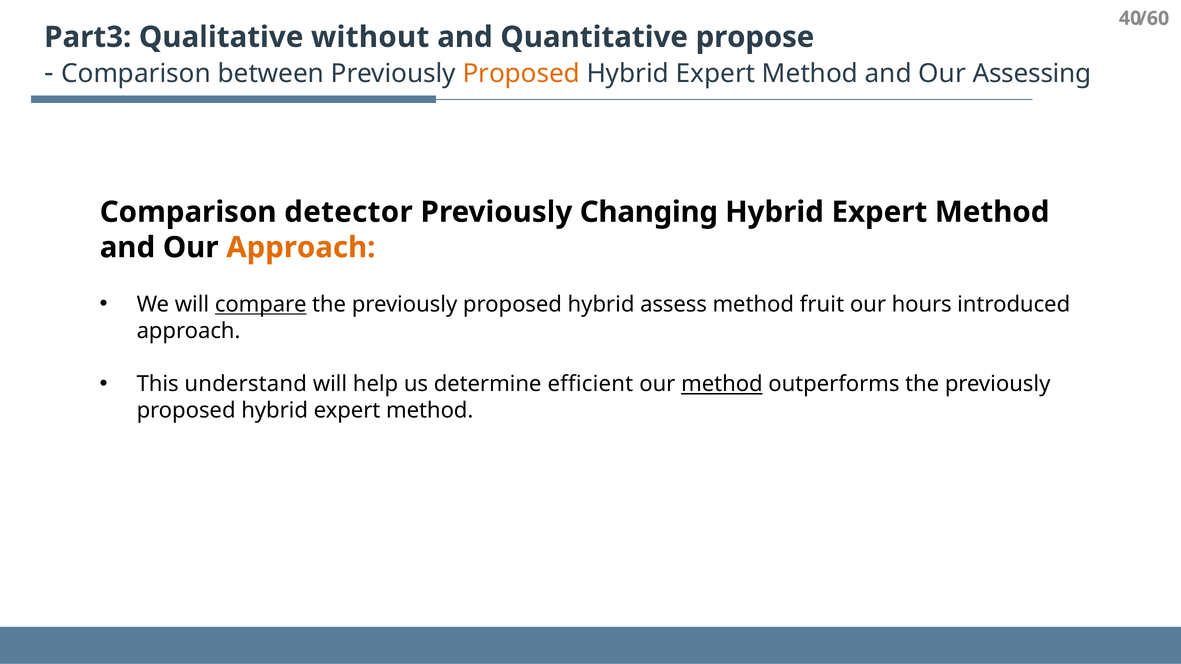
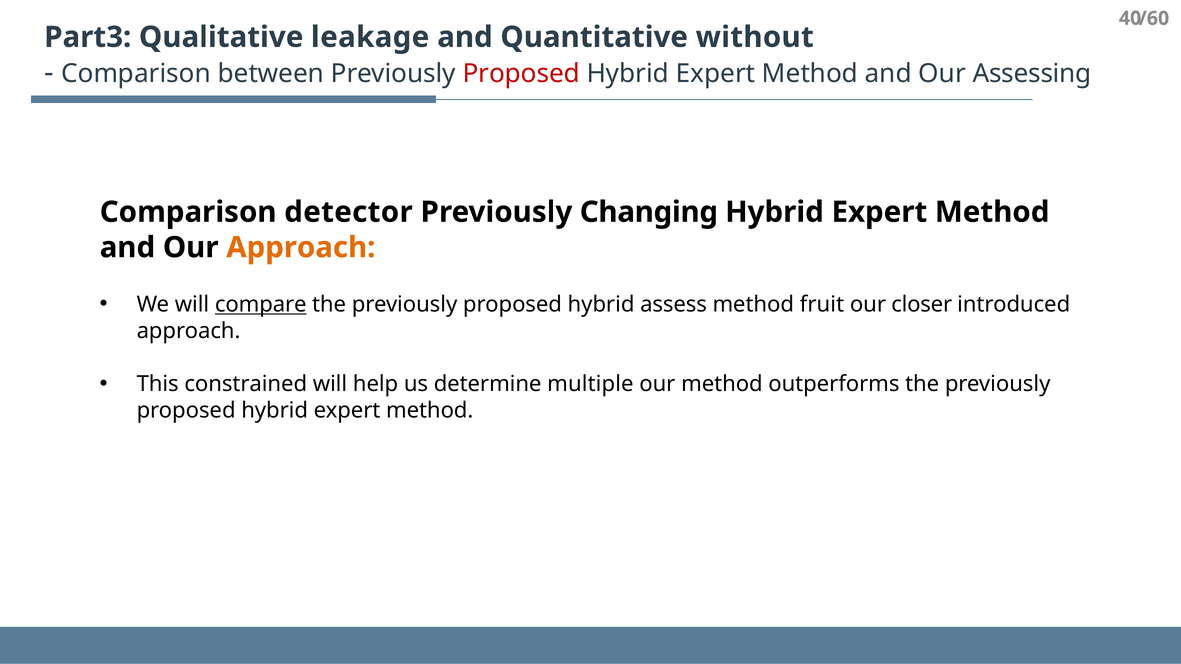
without: without -> leakage
propose: propose -> without
Proposed at (521, 74) colour: orange -> red
hours: hours -> closer
understand: understand -> constrained
efficient: efficient -> multiple
method at (722, 384) underline: present -> none
